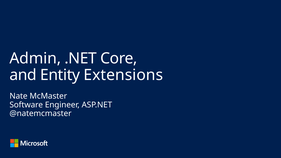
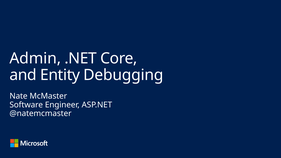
Extensions: Extensions -> Debugging
